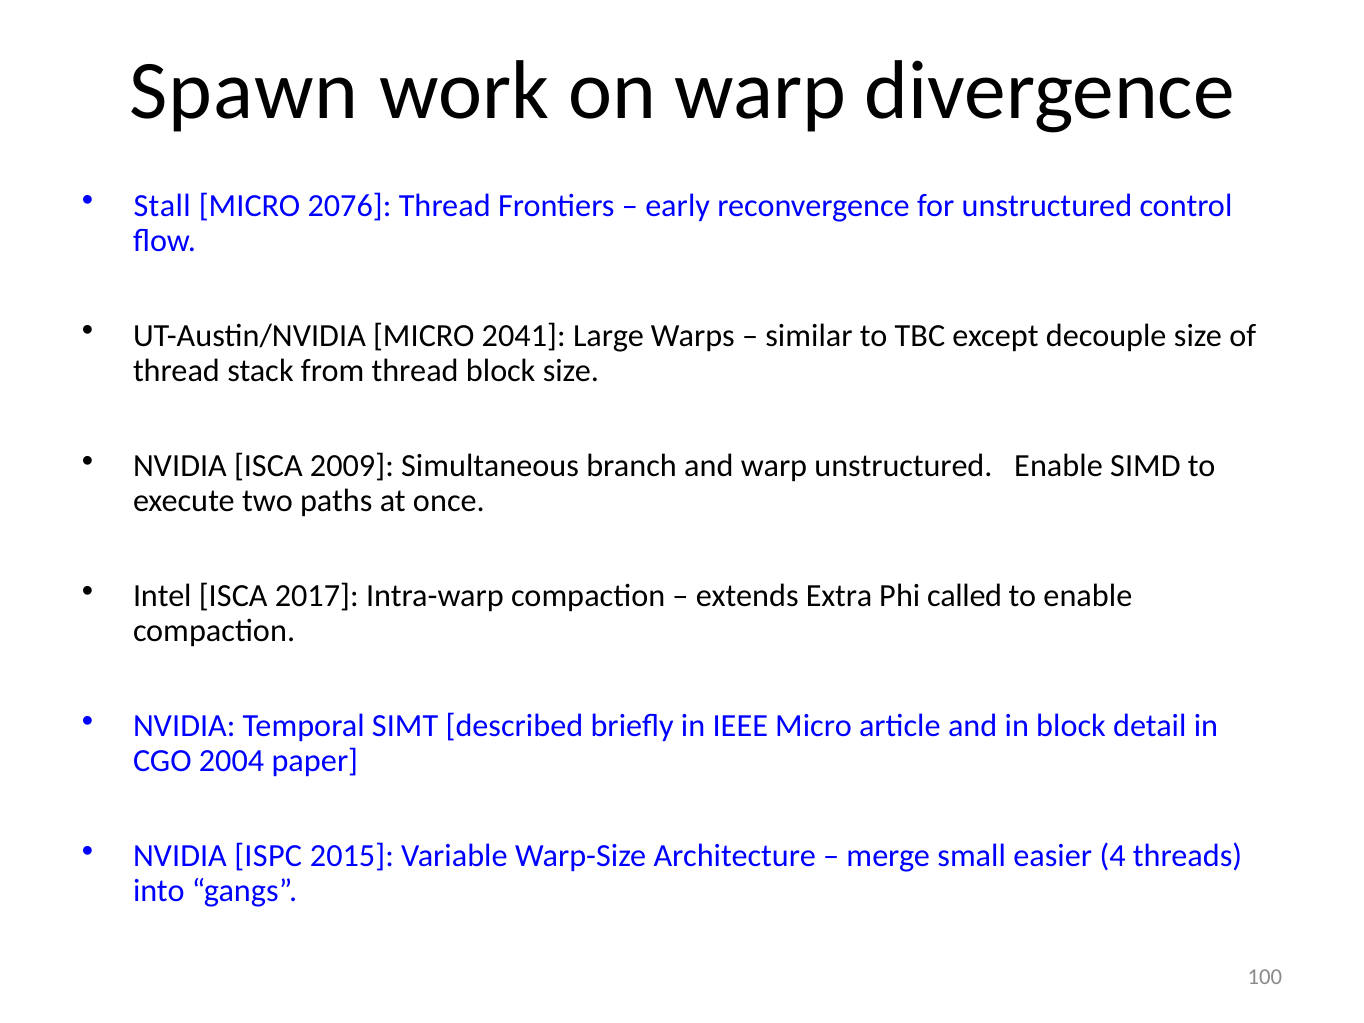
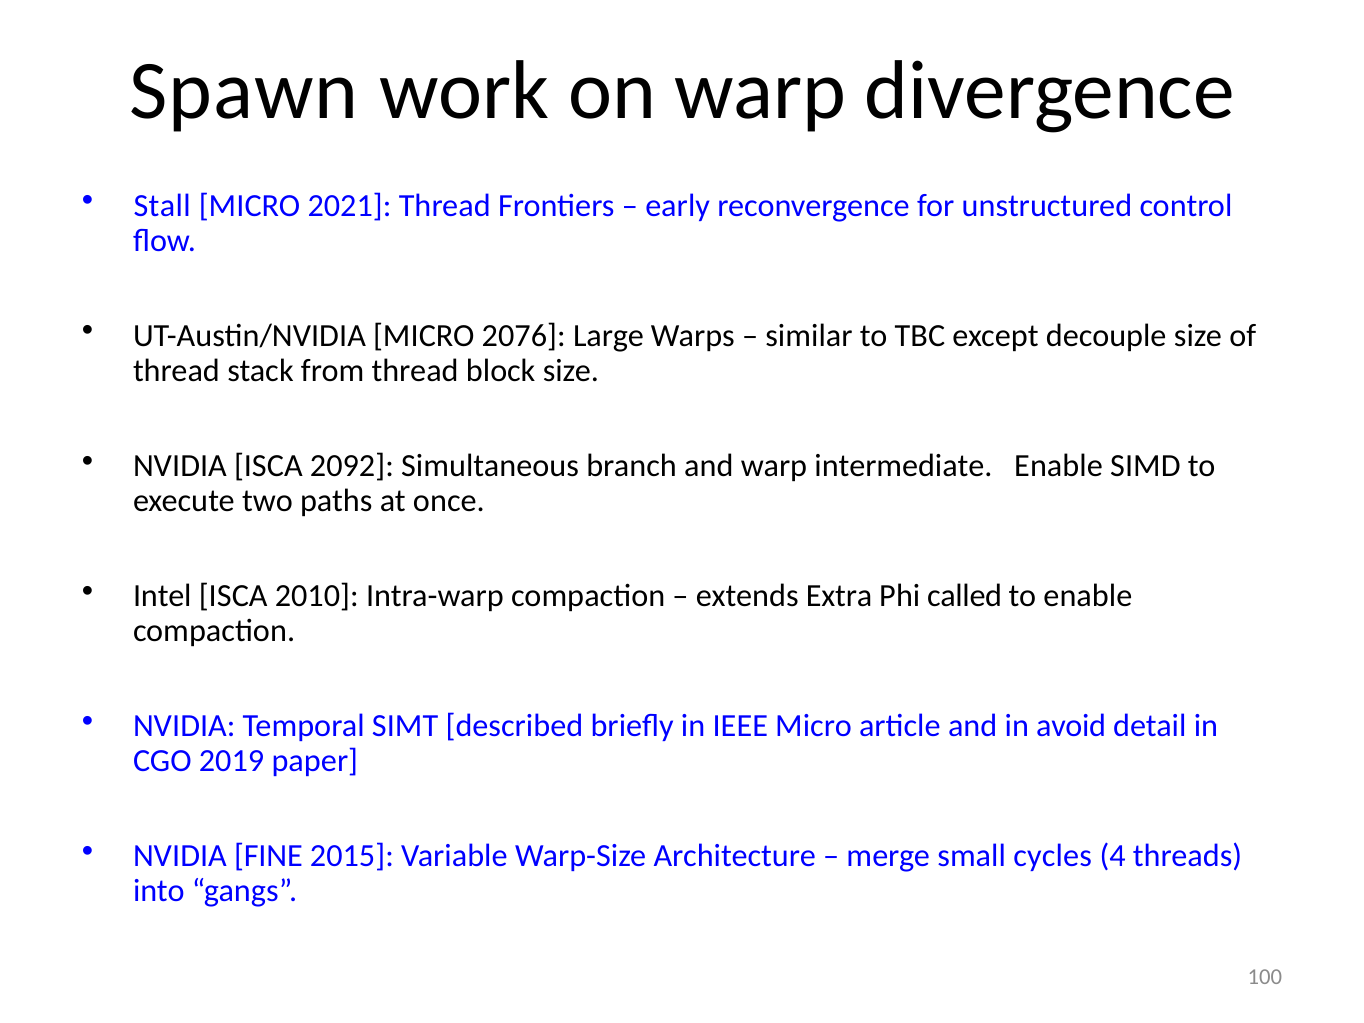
2076: 2076 -> 2021
2041: 2041 -> 2076
2009: 2009 -> 2092
warp unstructured: unstructured -> intermediate
2017: 2017 -> 2010
in block: block -> avoid
2004: 2004 -> 2019
ISPC: ISPC -> FINE
easier: easier -> cycles
